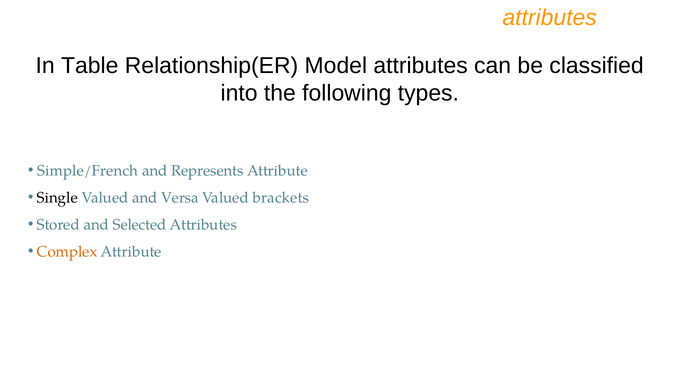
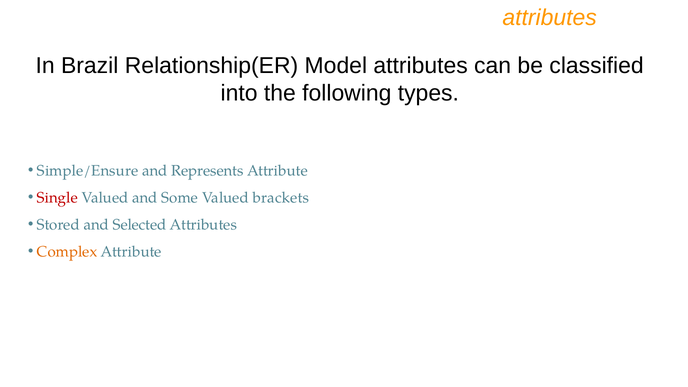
Table: Table -> Brazil
Simple/French: Simple/French -> Simple/Ensure
Single colour: black -> red
Versa: Versa -> Some
